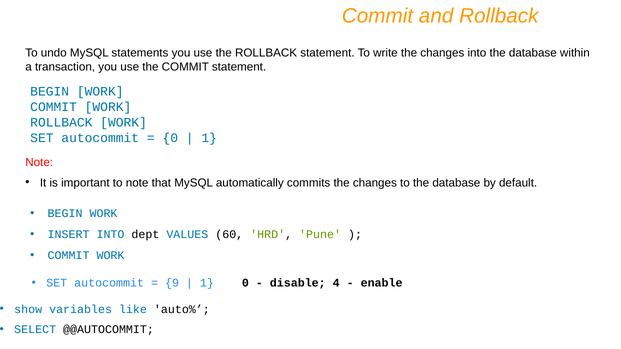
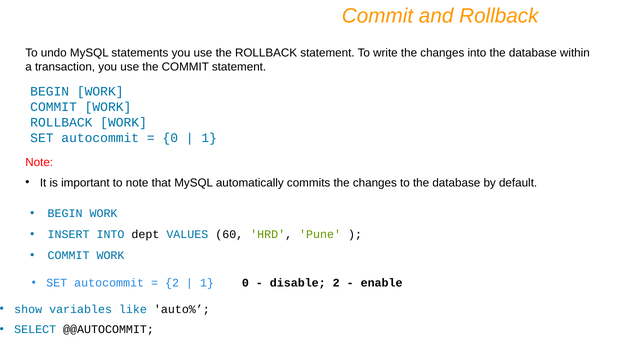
9 at (172, 283): 9 -> 2
disable 4: 4 -> 2
